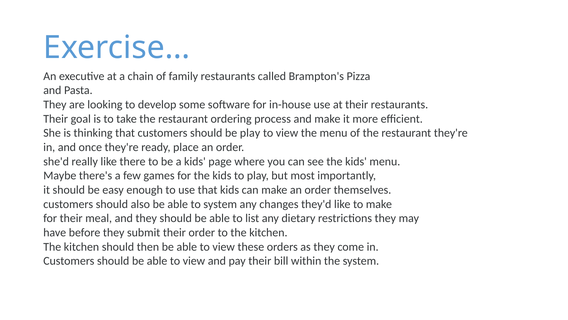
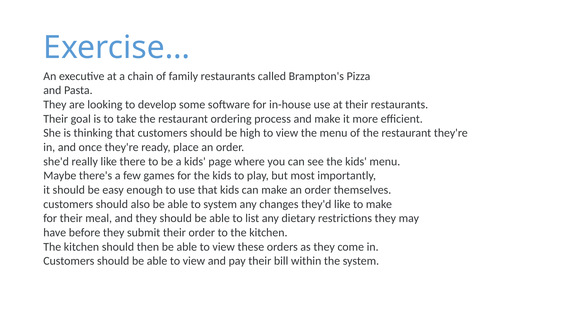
be play: play -> high
